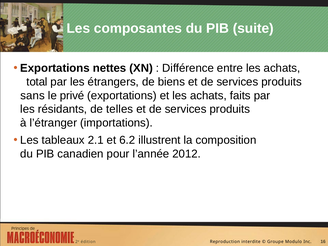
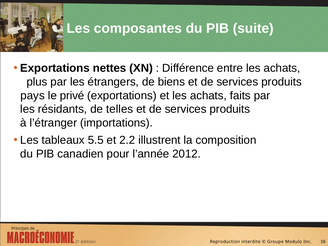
total: total -> plus
sans: sans -> pays
2.1: 2.1 -> 5.5
6.2: 6.2 -> 2.2
